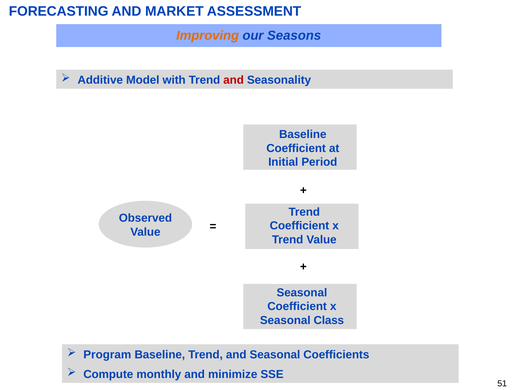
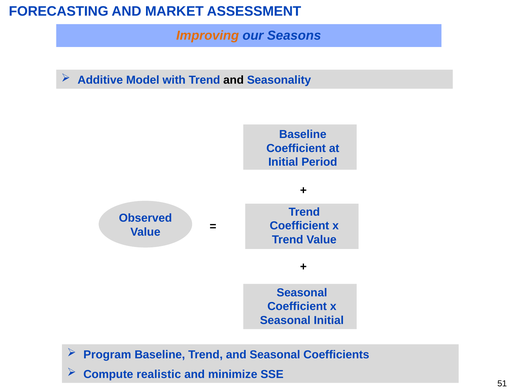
and at (234, 80) colour: red -> black
Seasonal Class: Class -> Initial
monthly: monthly -> realistic
